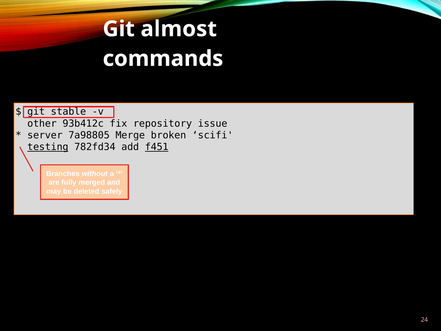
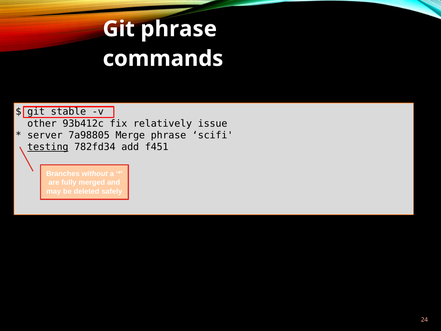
Git almost: almost -> phrase
repository: repository -> relatively
Merge broken: broken -> phrase
f451 underline: present -> none
